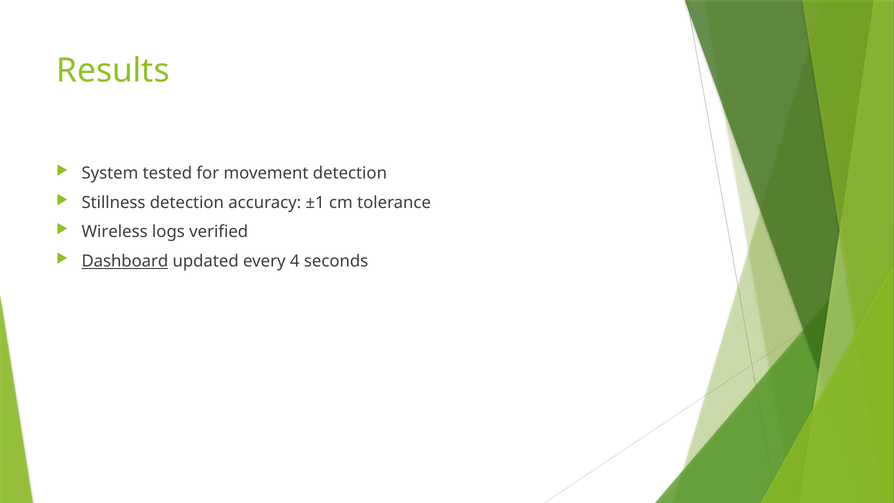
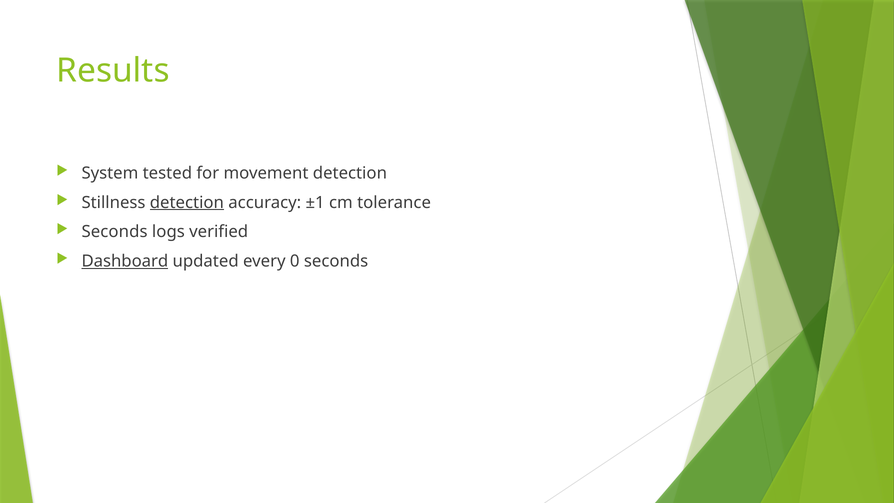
detection at (187, 202) underline: none -> present
Wireless at (115, 232): Wireless -> Seconds
4: 4 -> 0
